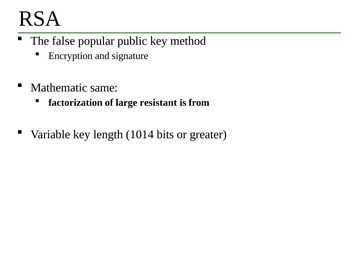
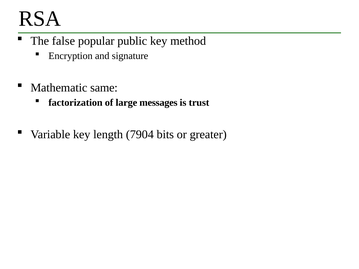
resistant: resistant -> messages
from: from -> trust
1014: 1014 -> 7904
